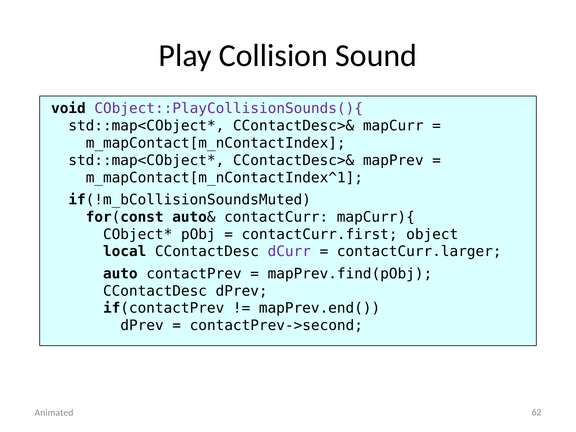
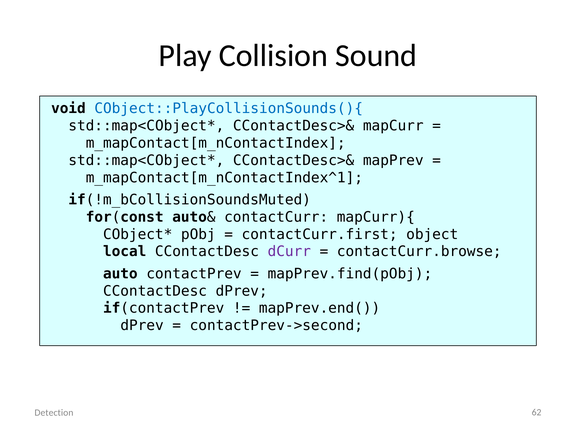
CObject::PlayCollisionSounds(){ colour: purple -> blue
contactCurr.larger: contactCurr.larger -> contactCurr.browse
Animated: Animated -> Detection
